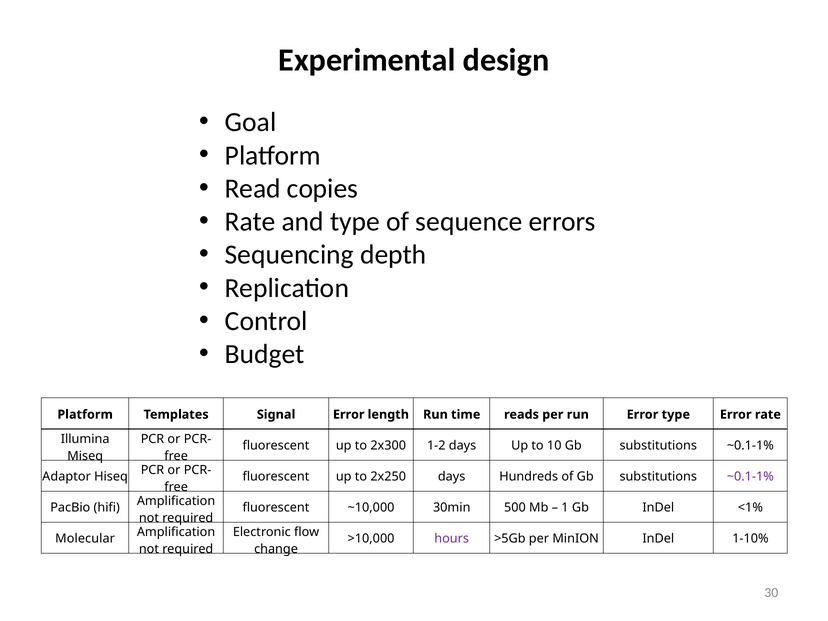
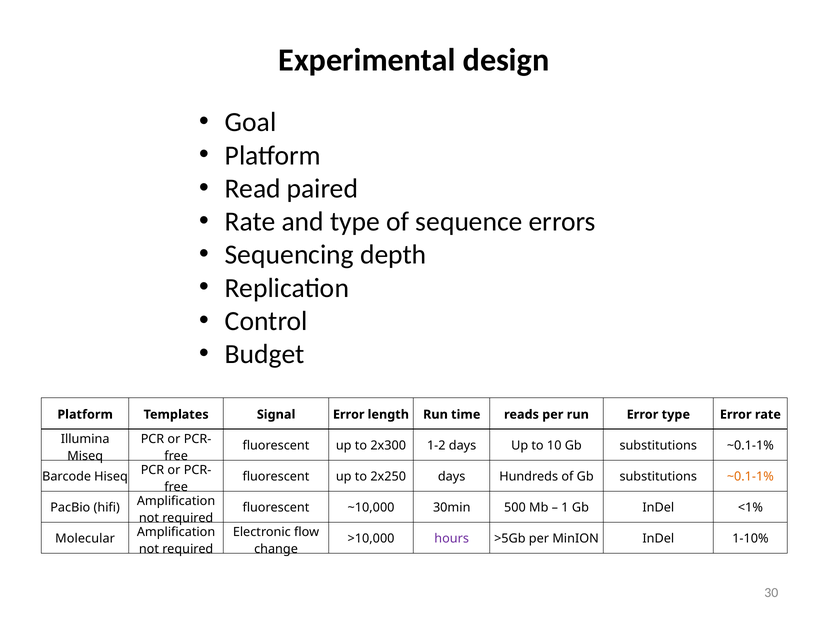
copies: copies -> paired
Adaptor: Adaptor -> Barcode
~0.1-1% at (750, 477) colour: purple -> orange
